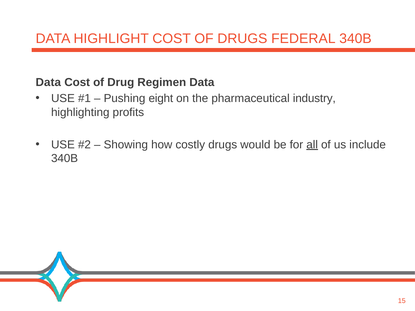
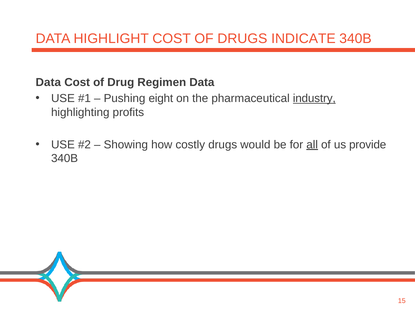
FEDERAL: FEDERAL -> INDICATE
industry underline: none -> present
include: include -> provide
